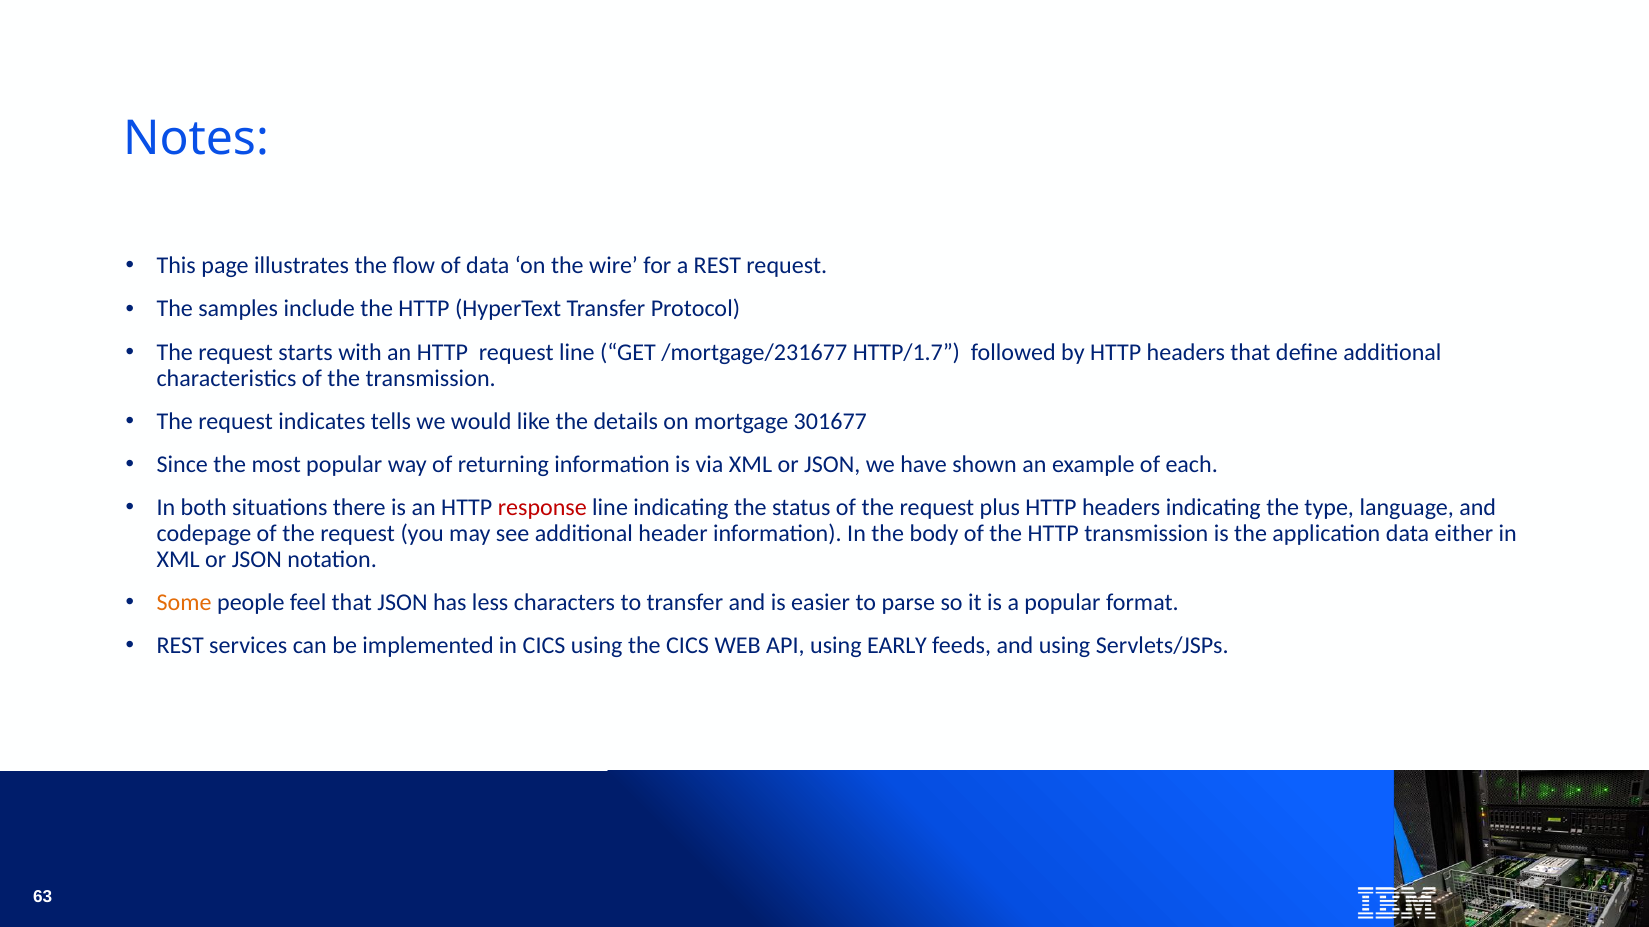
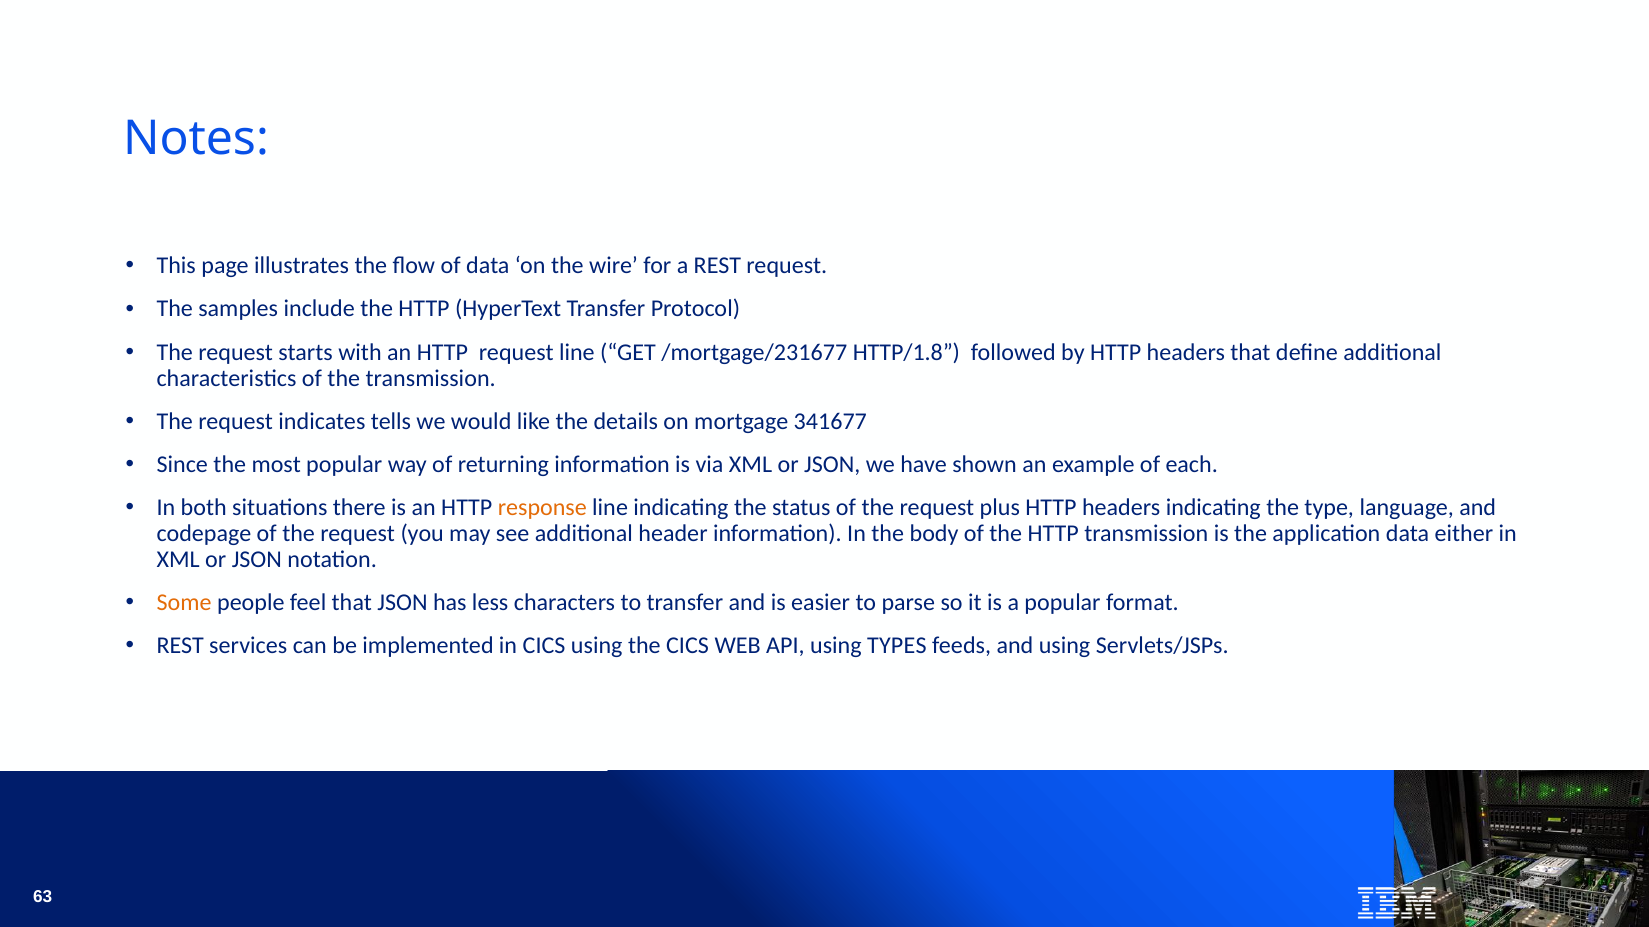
HTTP/1.7: HTTP/1.7 -> HTTP/1.8
301677: 301677 -> 341677
response colour: red -> orange
EARLY: EARLY -> TYPES
